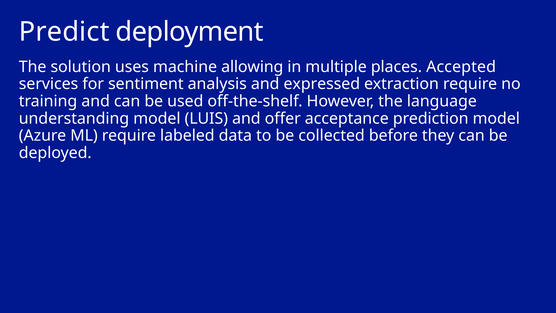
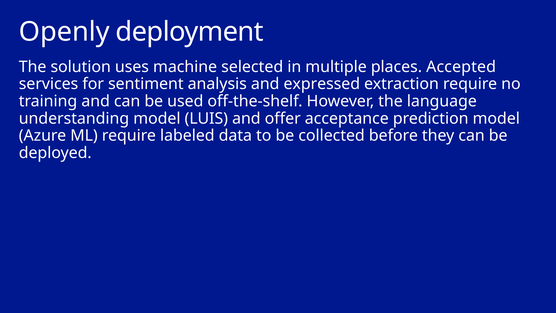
Predict: Predict -> Openly
allowing: allowing -> selected
